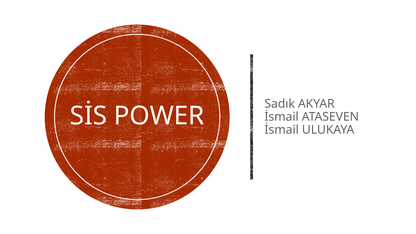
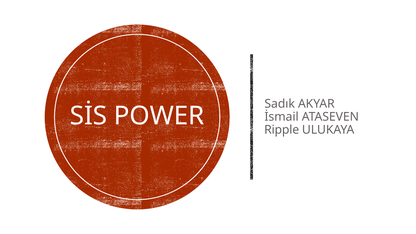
İsmail at (282, 130): İsmail -> Ripple
